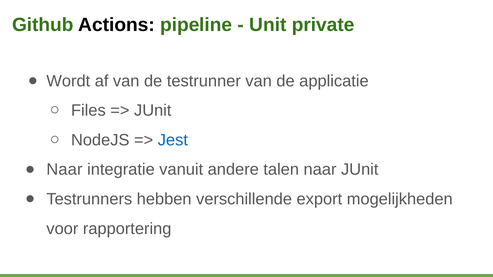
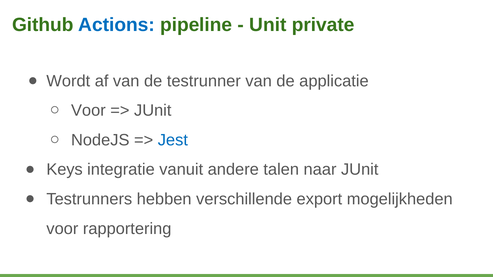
Actions colour: black -> blue
Files at (88, 111): Files -> Voor
Naar at (64, 170): Naar -> Keys
